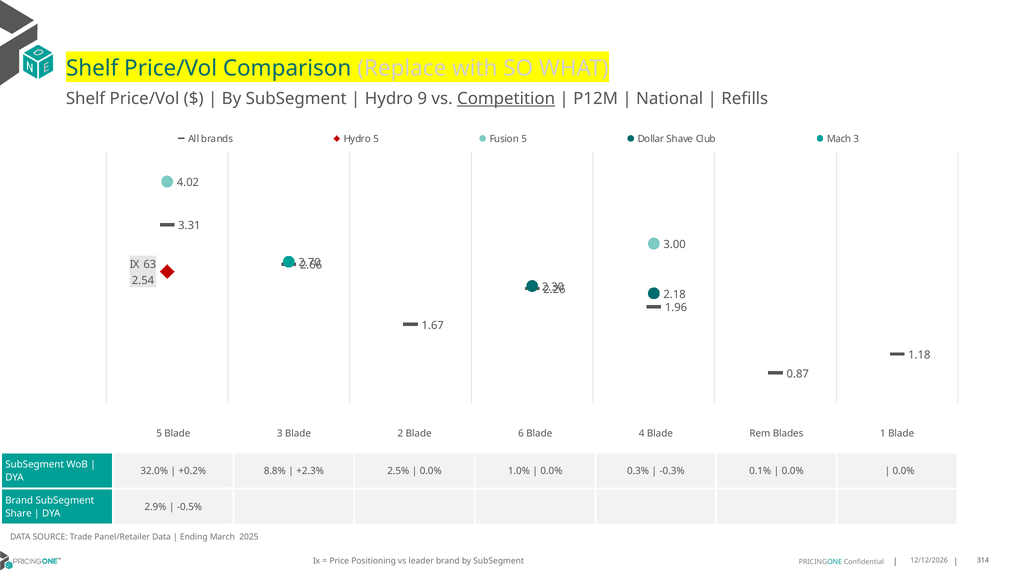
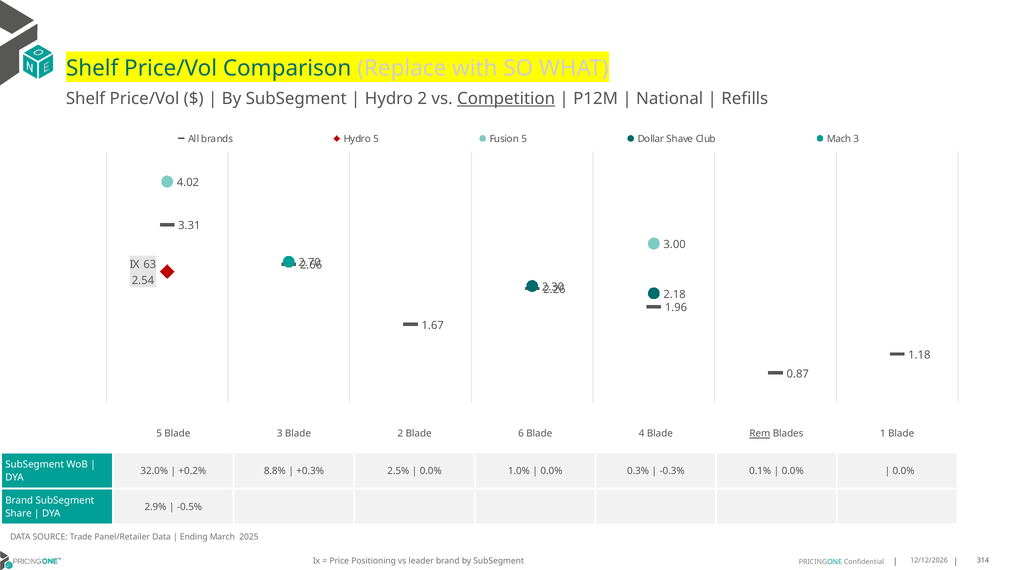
Hydro 9: 9 -> 2
Rem underline: none -> present
+2.3%: +2.3% -> +0.3%
